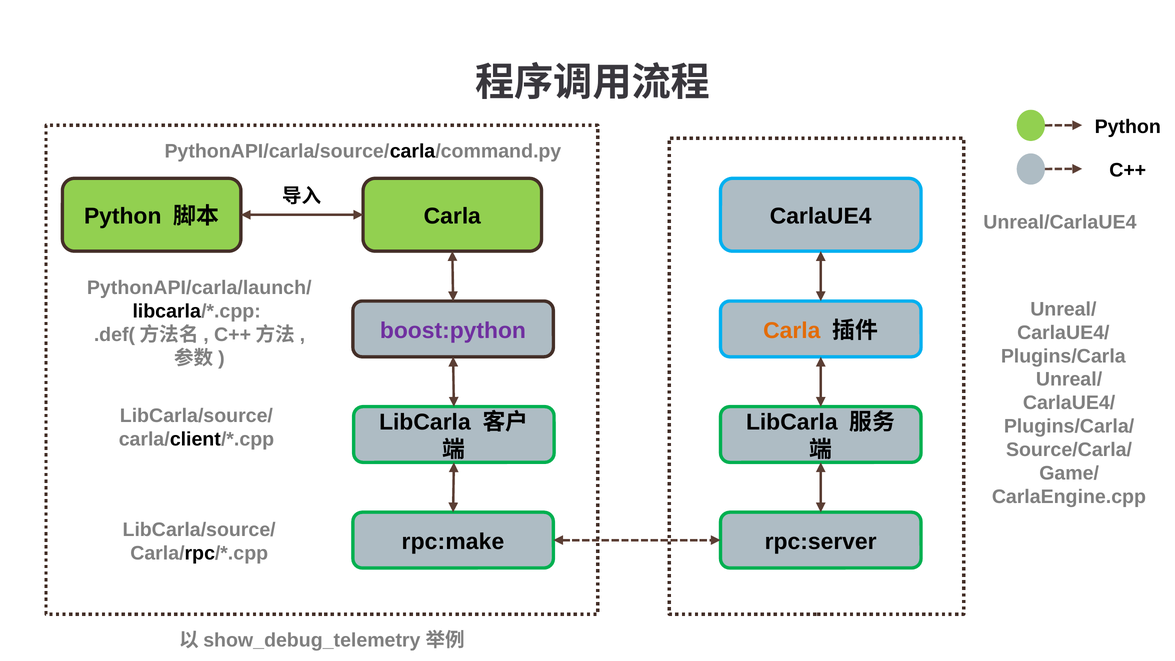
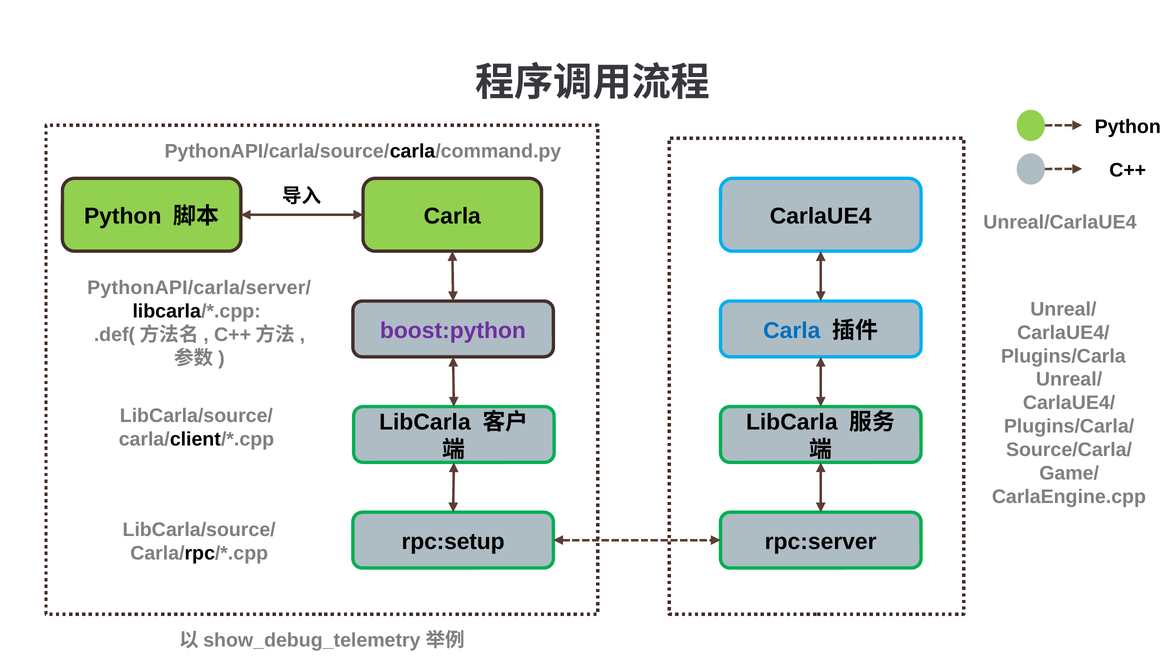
PythonAPI/carla/launch/: PythonAPI/carla/launch/ -> PythonAPI/carla/server/
Carla at (792, 330) colour: orange -> blue
rpc:make: rpc:make -> rpc:setup
